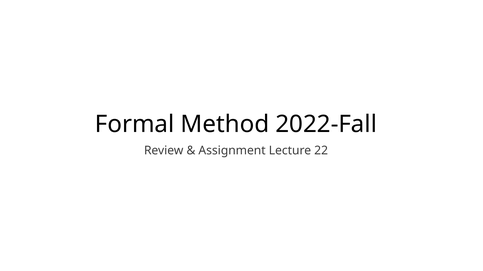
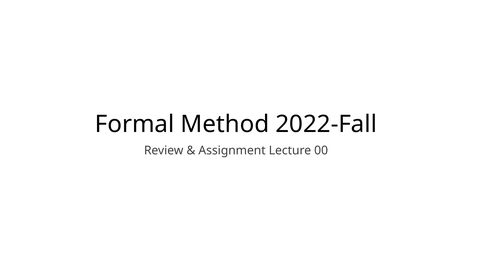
22: 22 -> 00
